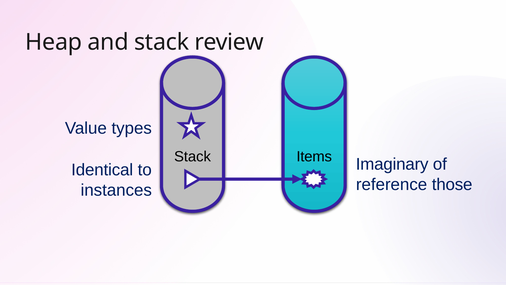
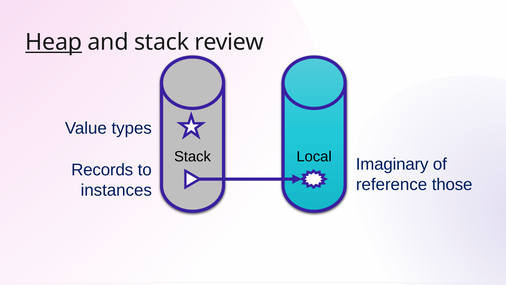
Heap underline: none -> present
Items: Items -> Local
Identical: Identical -> Records
